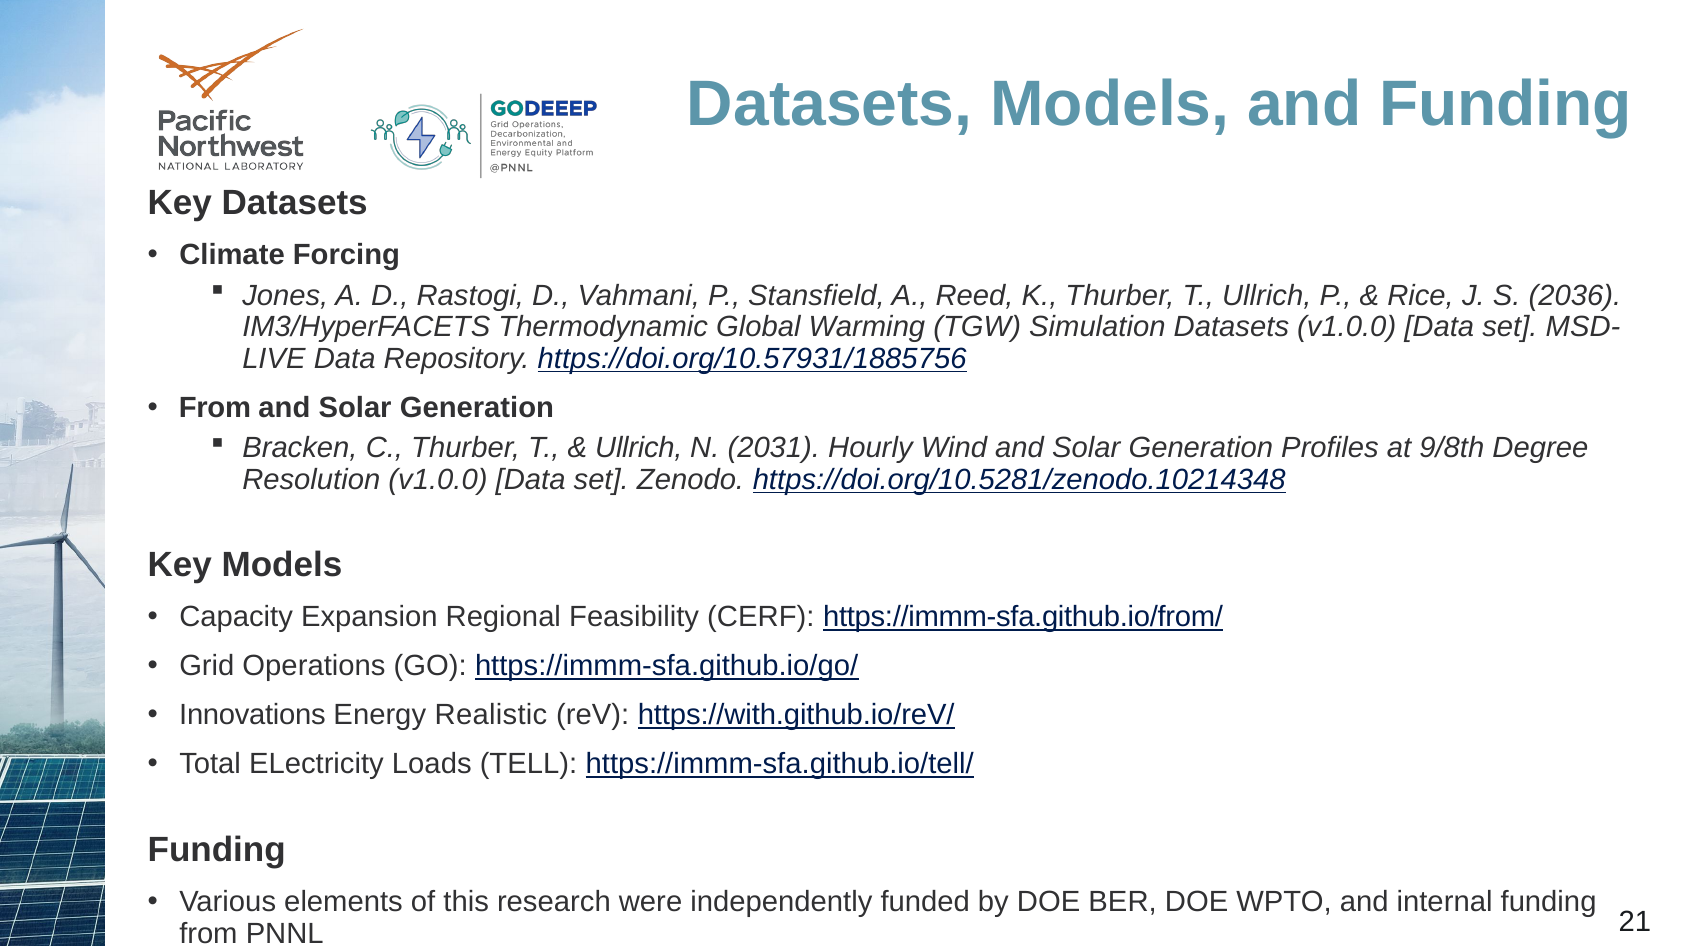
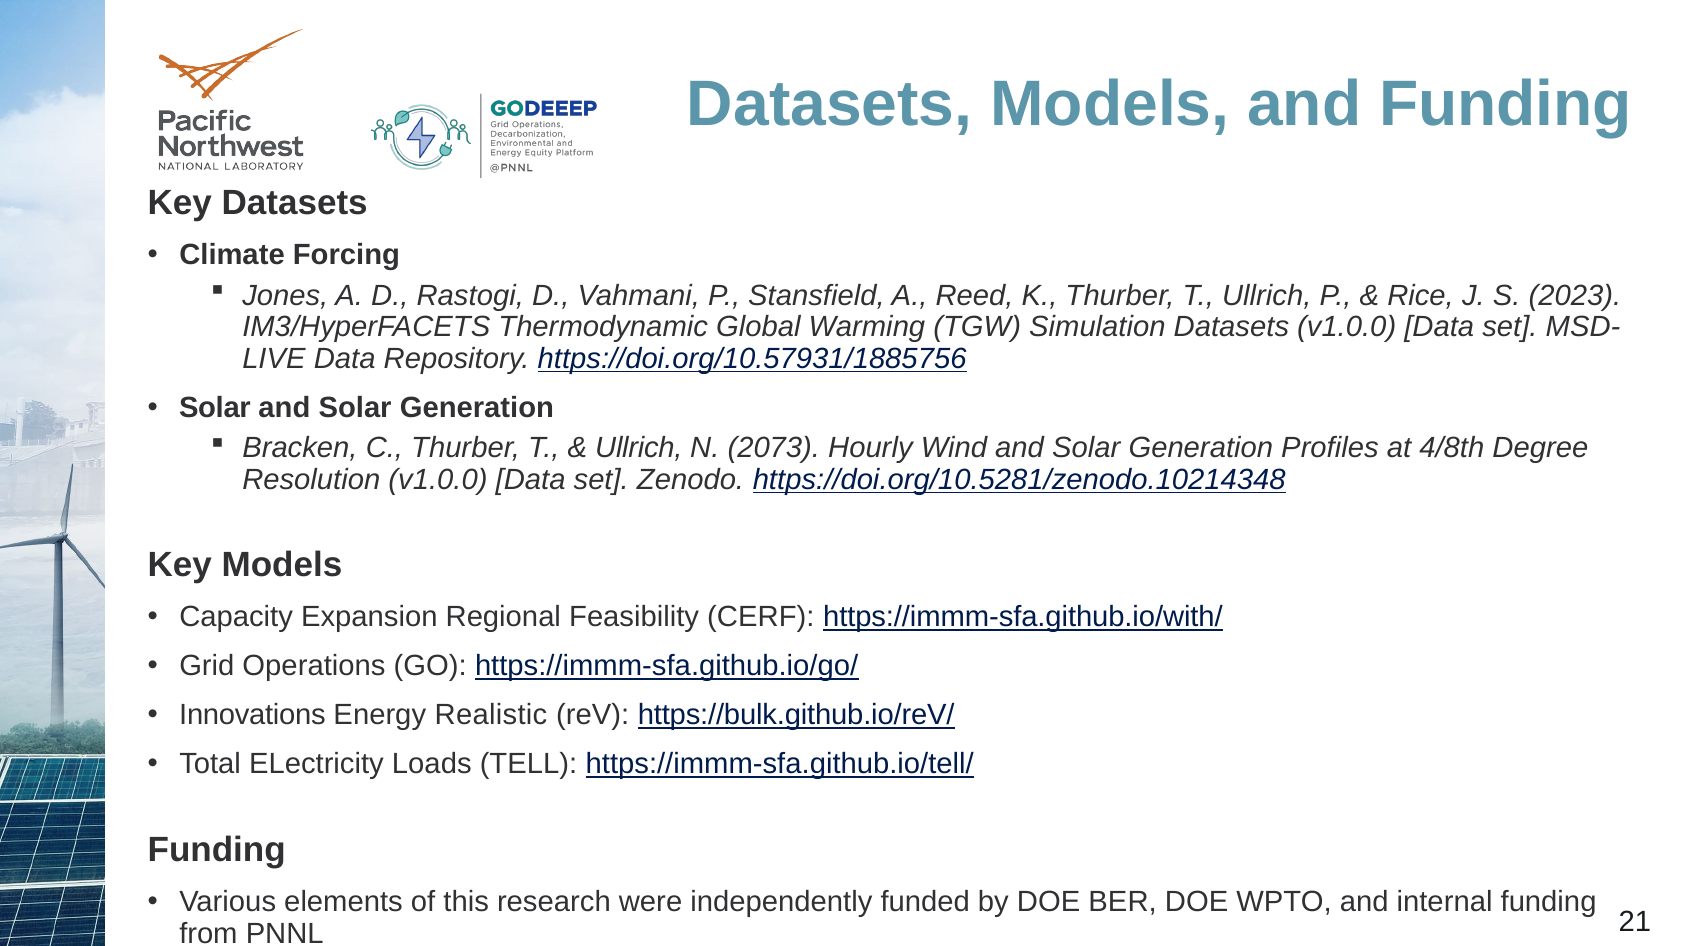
2036: 2036 -> 2023
From at (215, 408): From -> Solar
2031: 2031 -> 2073
9/8th: 9/8th -> 4/8th
https://immm-sfa.github.io/from/: https://immm-sfa.github.io/from/ -> https://immm-sfa.github.io/with/
https://with.github.io/reV/: https://with.github.io/reV/ -> https://bulk.github.io/reV/
